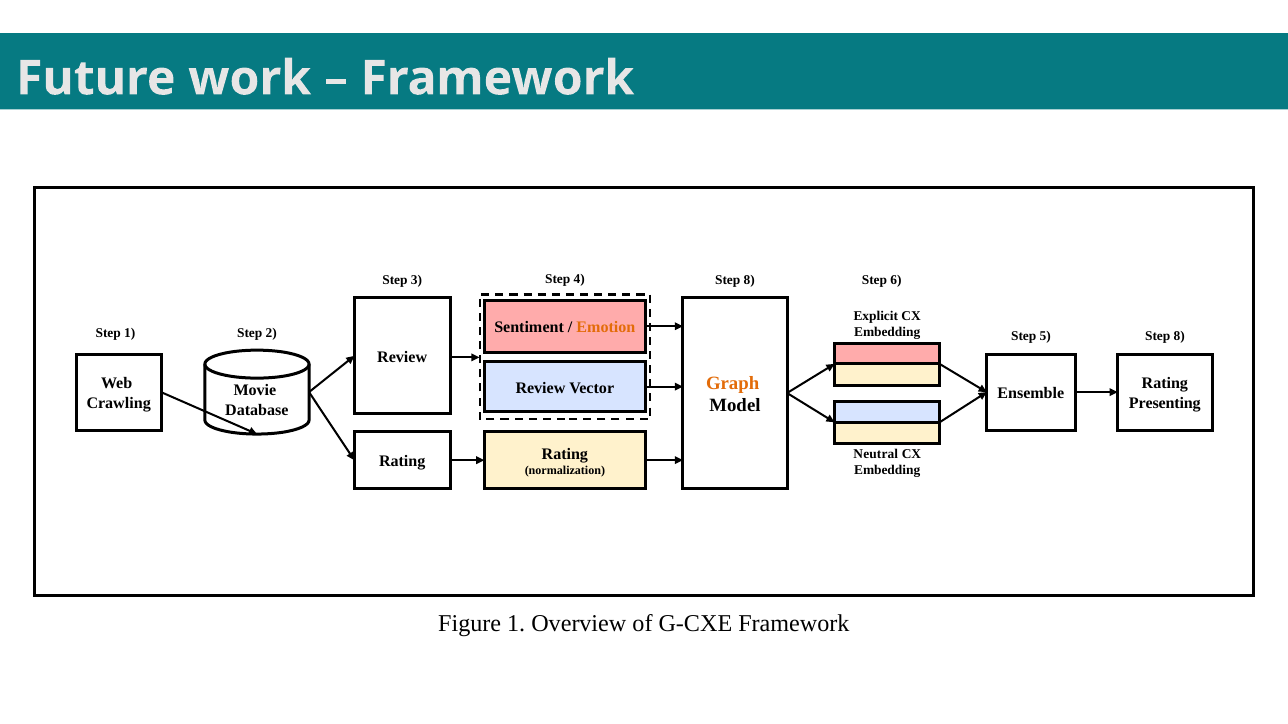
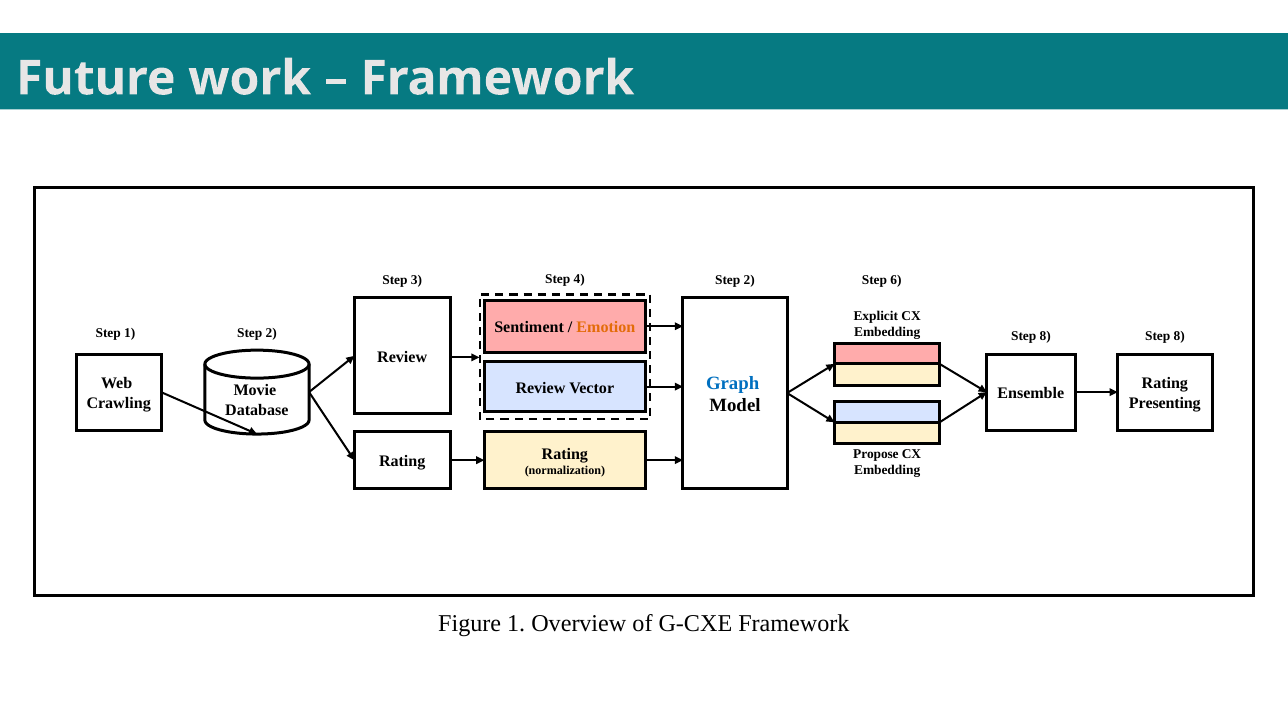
4 Step 8: 8 -> 2
5 at (1045, 336): 5 -> 8
Graph colour: orange -> blue
Neutral: Neutral -> Propose
